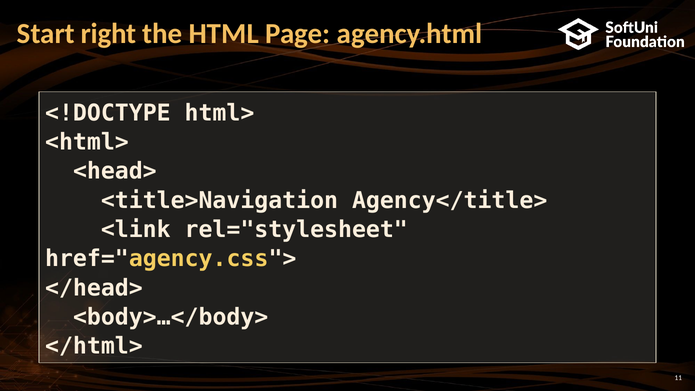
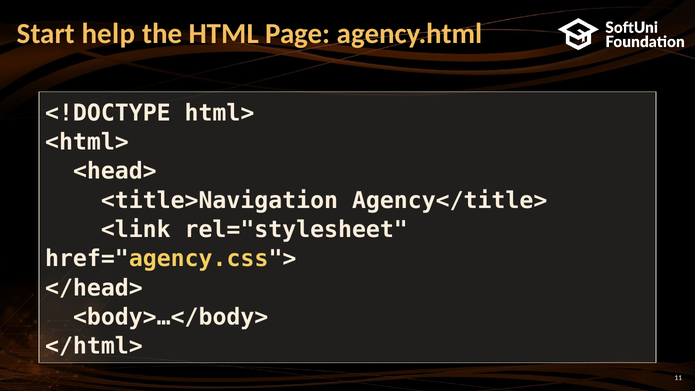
right: right -> help
